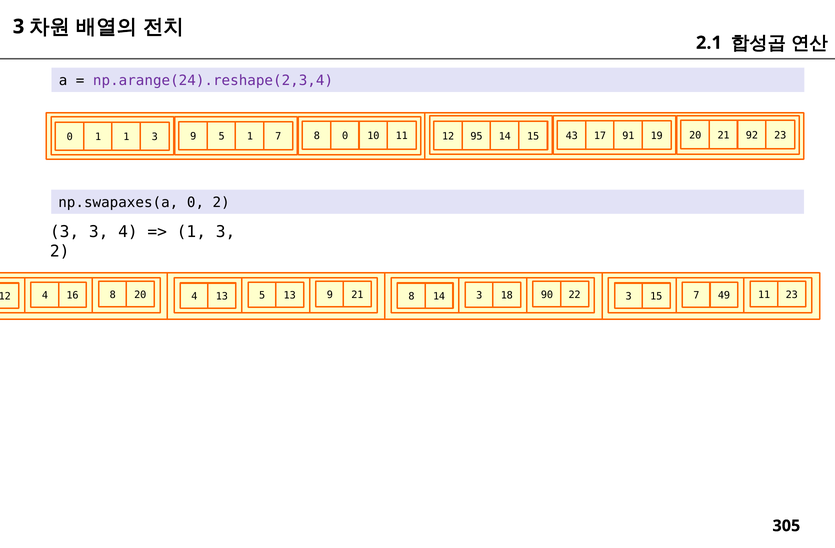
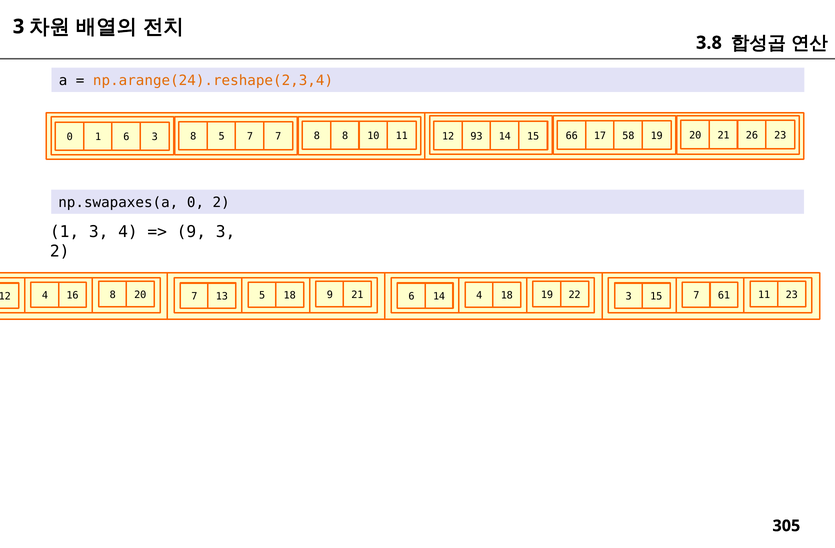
2.1: 2.1 -> 3.8
np.arange(24).reshape(2,3,4 colour: purple -> orange
1 1: 1 -> 6
3 9: 9 -> 8
5 1: 1 -> 7
8 0: 0 -> 8
95: 95 -> 93
43: 43 -> 66
91: 91 -> 58
92: 92 -> 26
3 at (65, 232): 3 -> 1
1 at (191, 232): 1 -> 9
20 4: 4 -> 7
5 13: 13 -> 18
21 8: 8 -> 6
14 3: 3 -> 4
18 90: 90 -> 19
49: 49 -> 61
